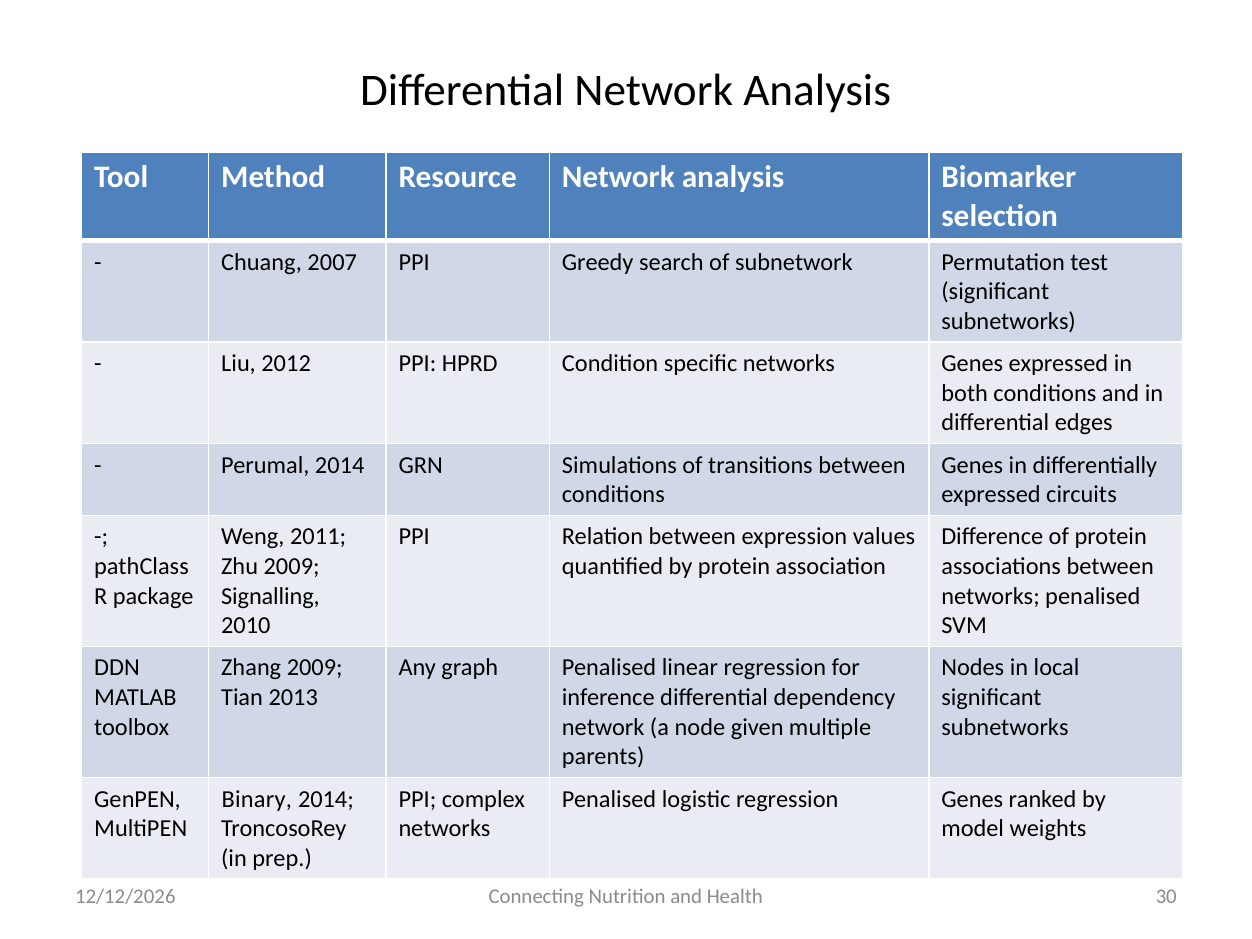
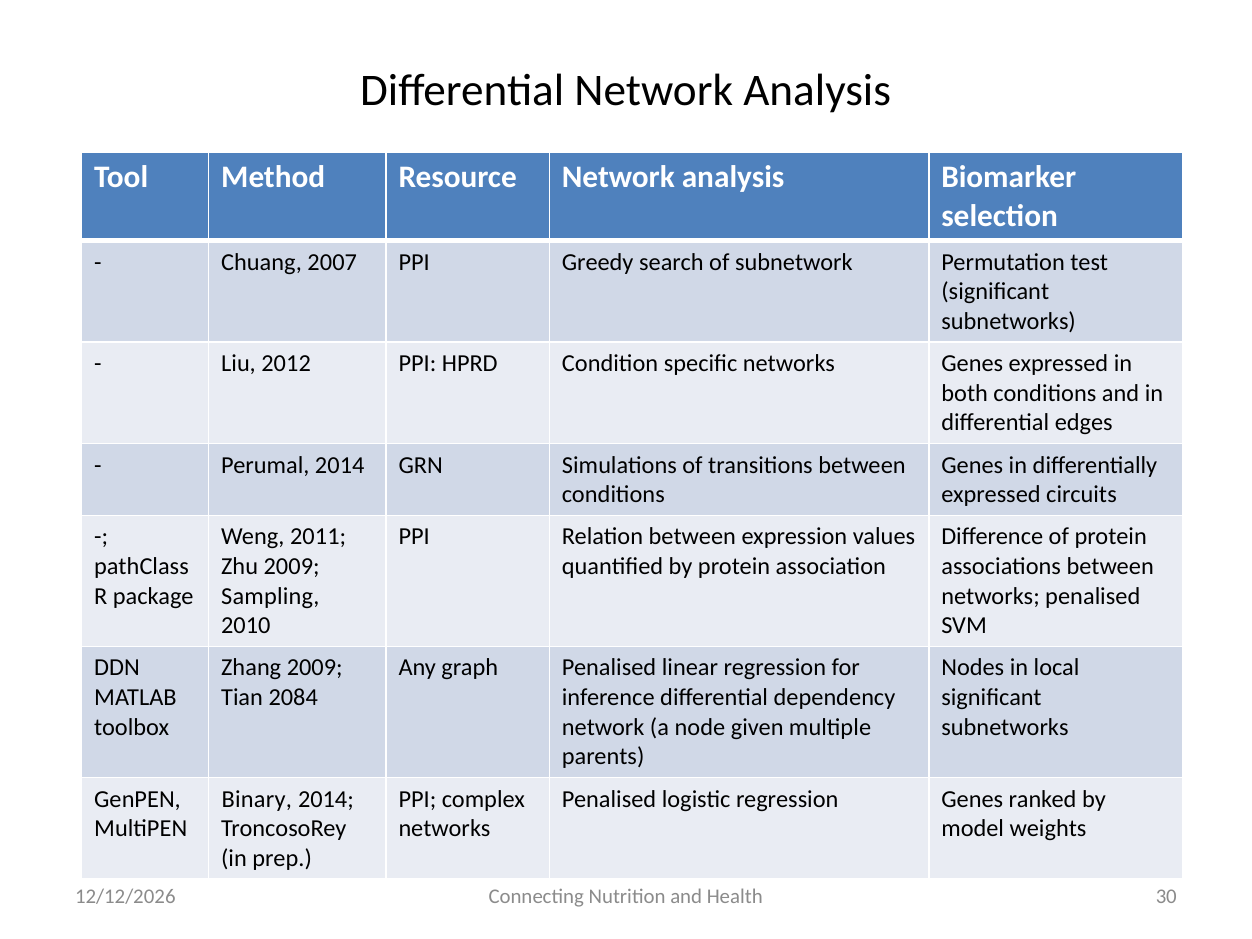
Signalling: Signalling -> Sampling
2013: 2013 -> 2084
